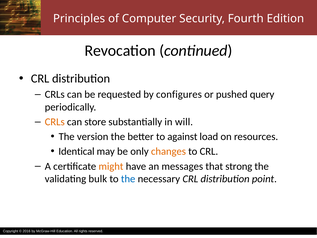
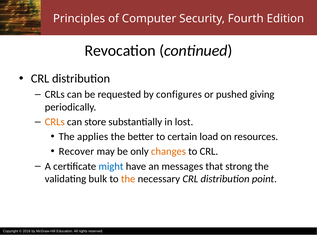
query: query -> giving
will: will -> lost
version: version -> applies
against: against -> certain
Identical: Identical -> Recover
might colour: orange -> blue
the at (128, 179) colour: blue -> orange
